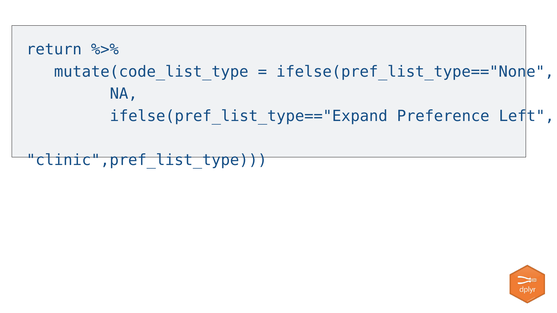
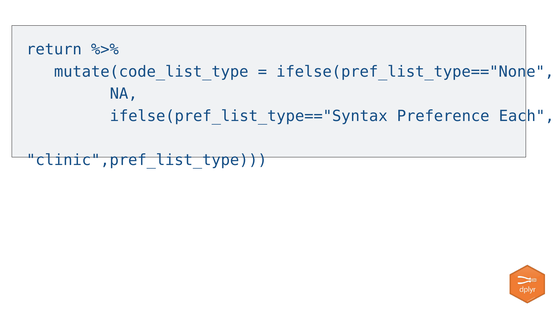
ifelse(pref_list_type=="Expand: ifelse(pref_list_type=="Expand -> ifelse(pref_list_type=="Syntax
Left: Left -> Each
